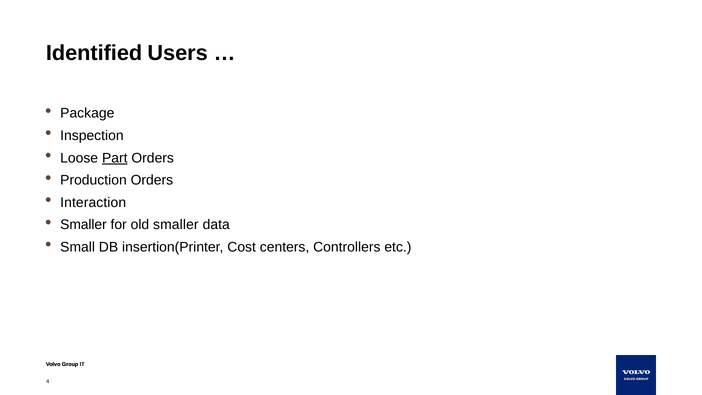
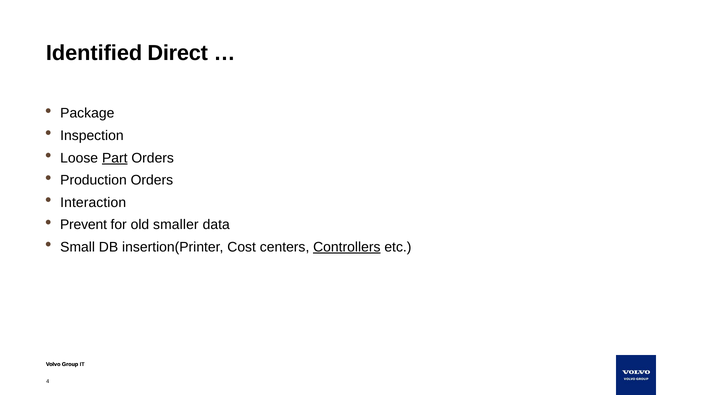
Users: Users -> Direct
Smaller at (83, 225): Smaller -> Prevent
Controllers underline: none -> present
